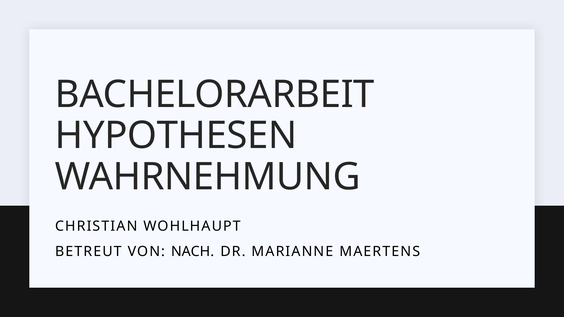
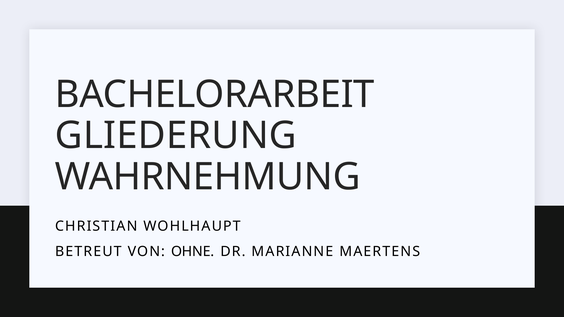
HYPOTHESEN: HYPOTHESEN -> GLIEDERUNG
NACH: NACH -> OHNE
